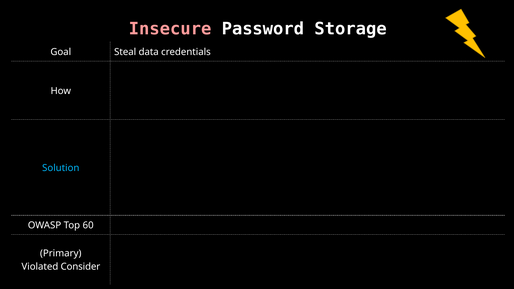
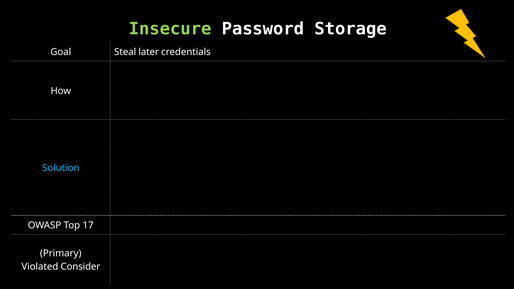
Insecure colour: pink -> light green
data: data -> later
60: 60 -> 17
